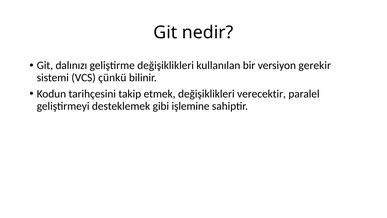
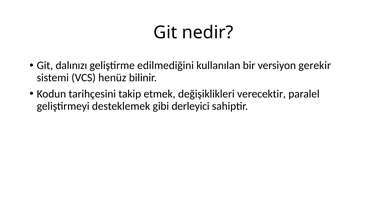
geliştirme değişiklikleri: değişiklikleri -> edilmediğini
çünkü: çünkü -> henüz
işlemine: işlemine -> derleyici
